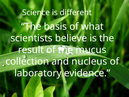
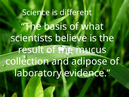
nucleus: nucleus -> adipose
